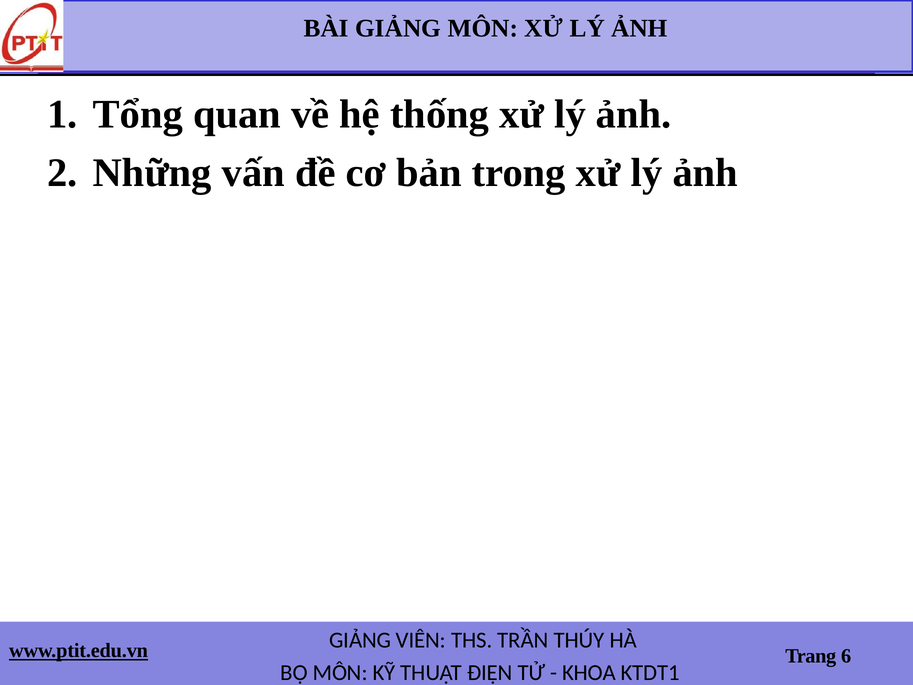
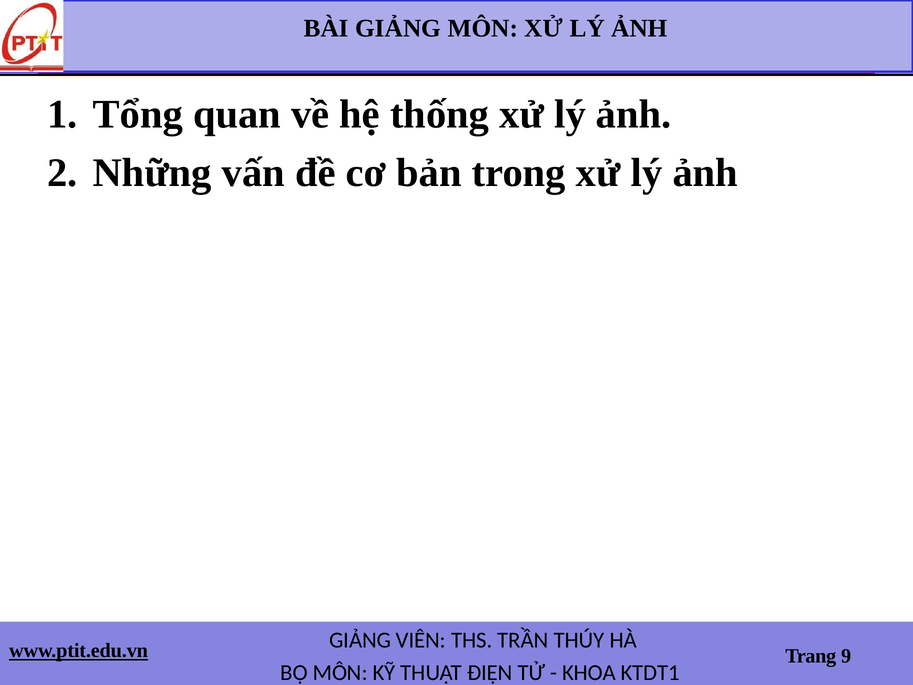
6: 6 -> 9
